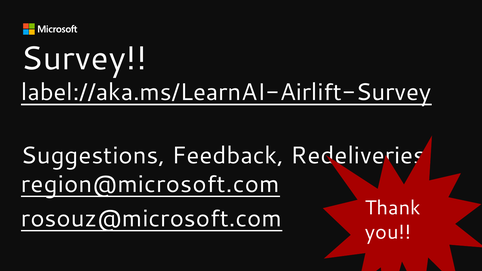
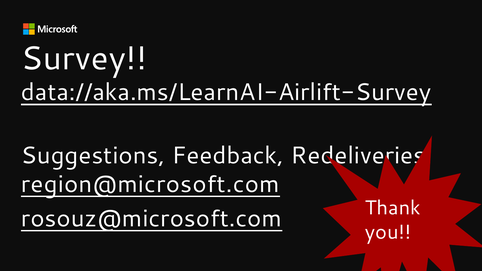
label://aka.ms/LearnAI-Airlift-Survey: label://aka.ms/LearnAI-Airlift-Survey -> data://aka.ms/LearnAI-Airlift-Survey
